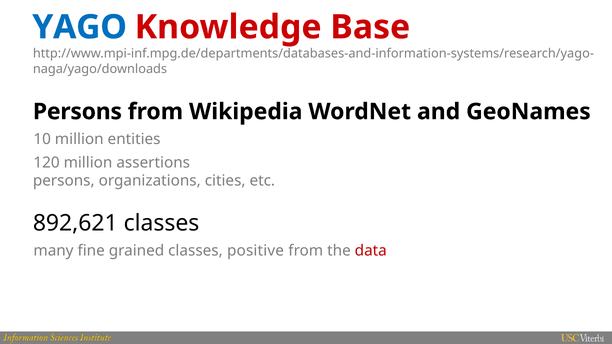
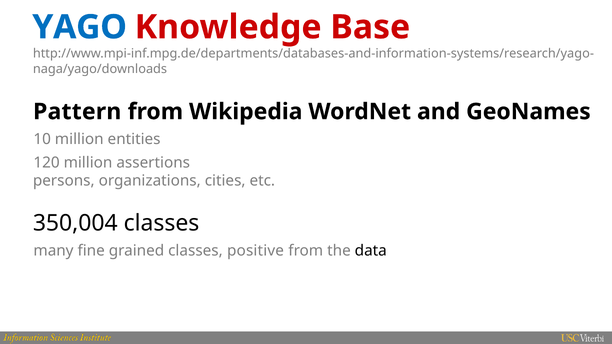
Persons at (77, 112): Persons -> Pattern
892,621: 892,621 -> 350,004
data colour: red -> black
